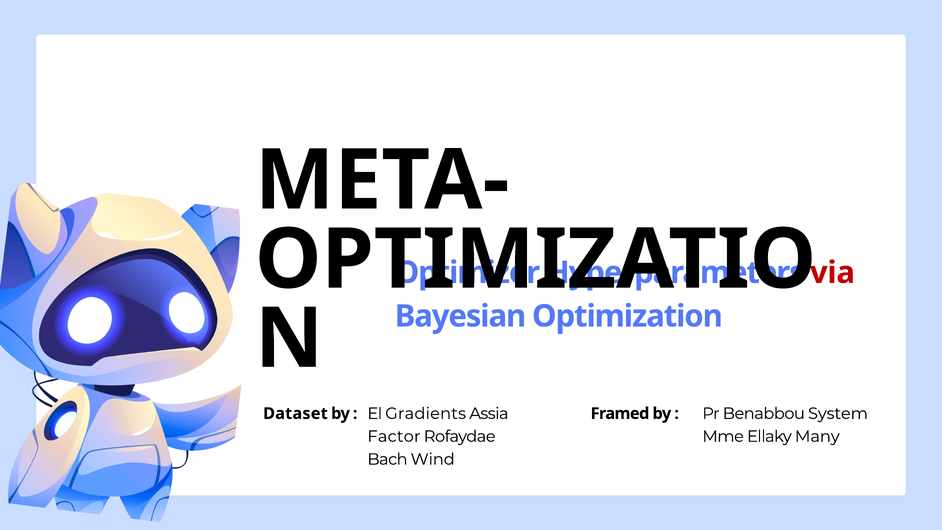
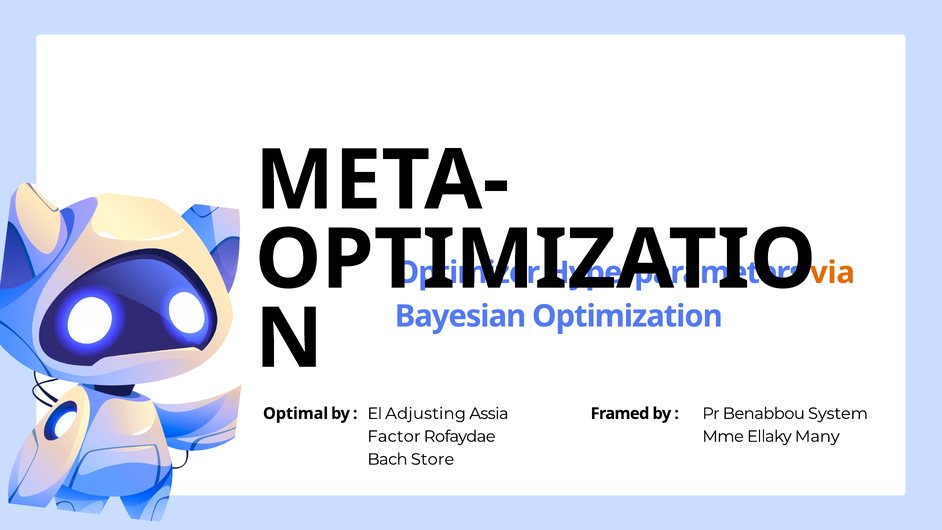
via colour: red -> orange
Dataset: Dataset -> Optimal
Gradients: Gradients -> Adjusting
Wind: Wind -> Store
